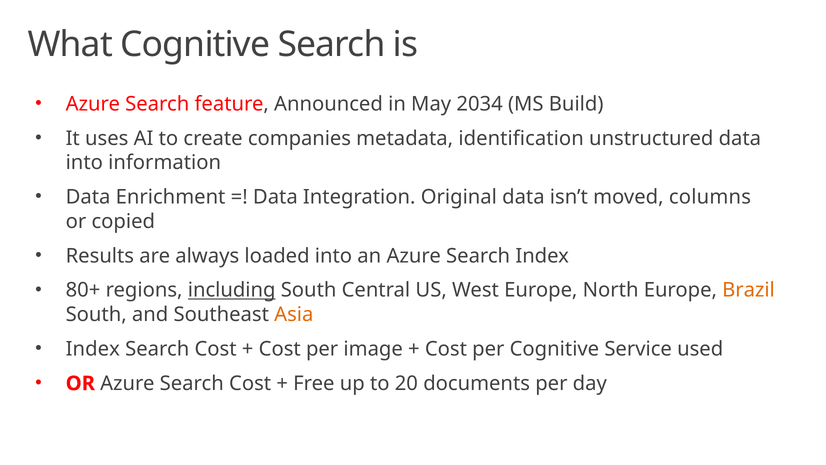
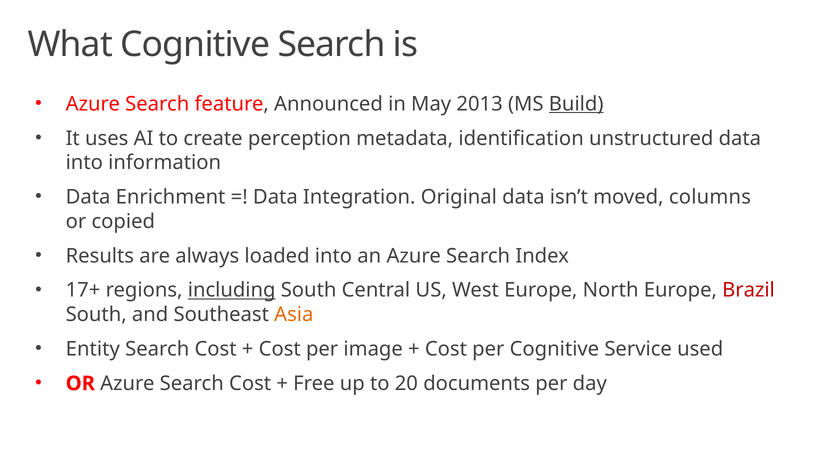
2034: 2034 -> 2013
Build underline: none -> present
companies: companies -> perception
80+: 80+ -> 17+
Brazil colour: orange -> red
Index at (93, 349): Index -> Entity
